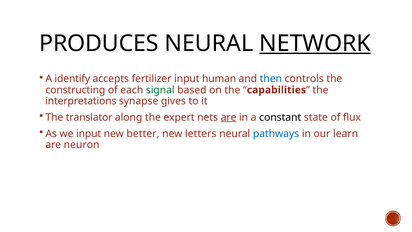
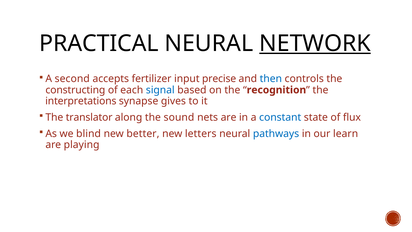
PRODUCES: PRODUCES -> PRACTICAL
identify: identify -> second
human: human -> precise
signal colour: green -> blue
capabilities: capabilities -> recognition
expert: expert -> sound
are at (229, 117) underline: present -> none
constant colour: black -> blue
we input: input -> blind
neuron: neuron -> playing
